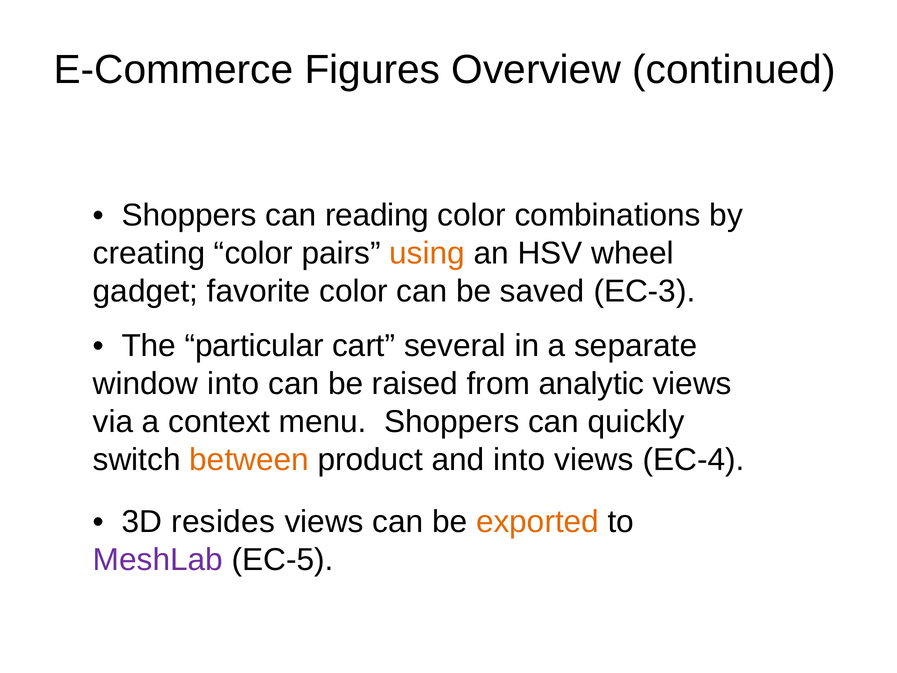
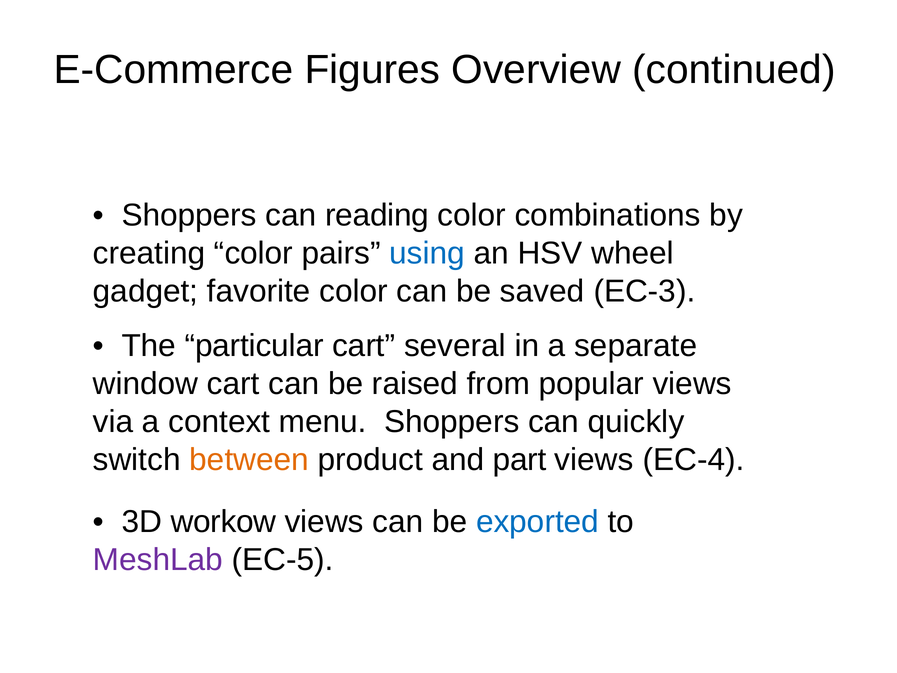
using colour: orange -> blue
window into: into -> cart
analytic: analytic -> popular
and into: into -> part
resides: resides -> workow
exported colour: orange -> blue
